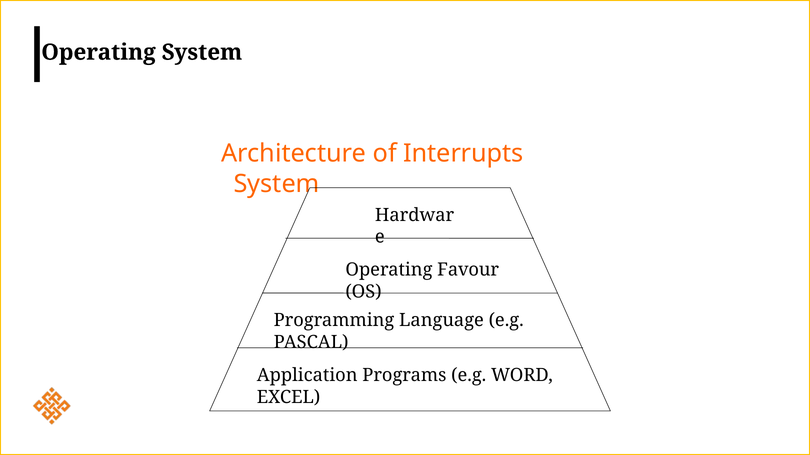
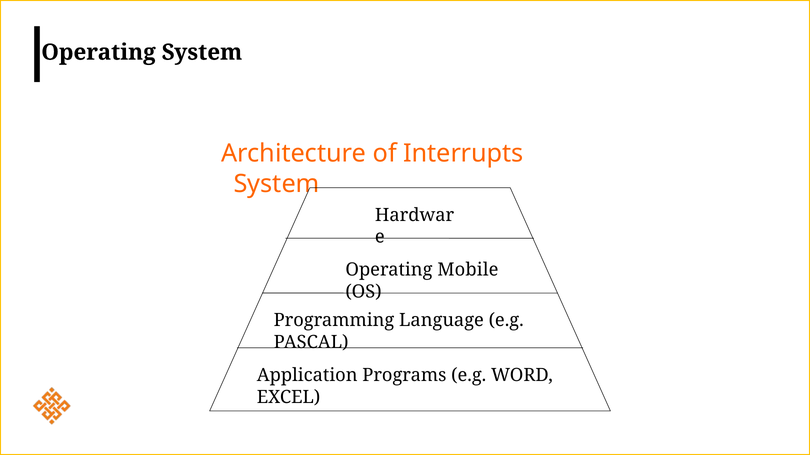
Favour: Favour -> Mobile
